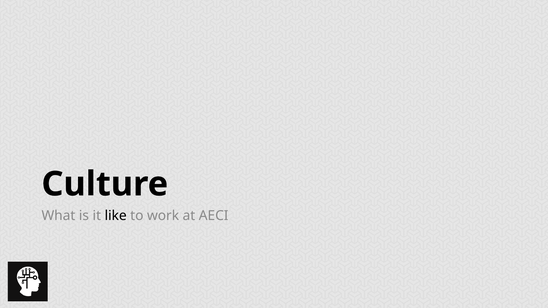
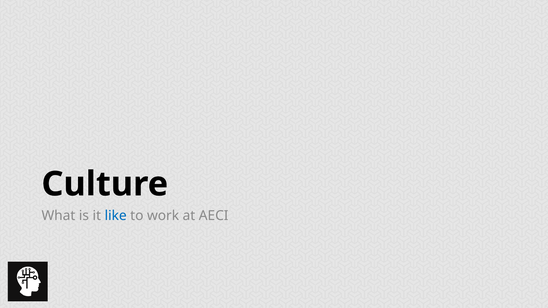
like colour: black -> blue
